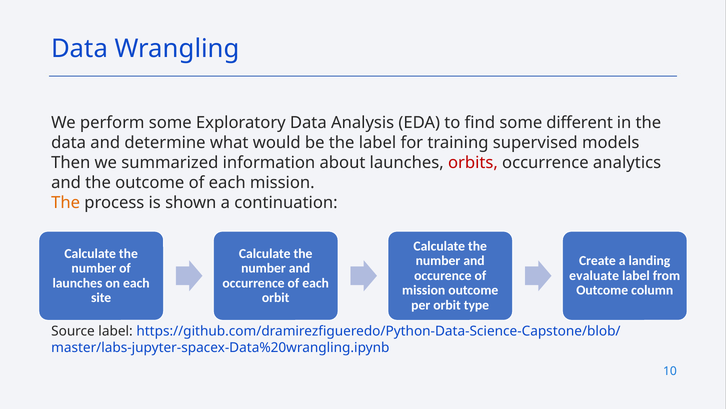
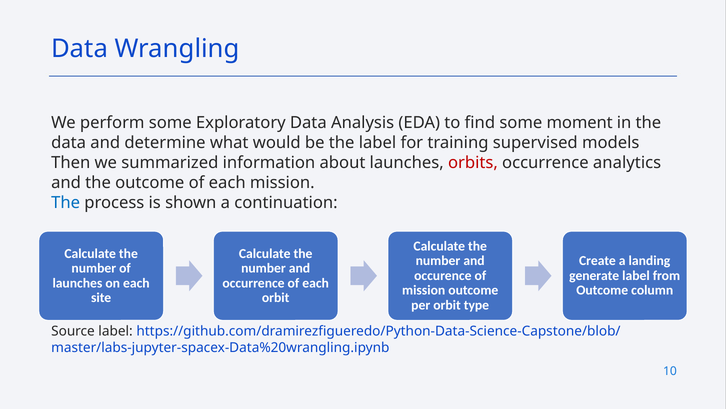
different: different -> moment
The at (66, 202) colour: orange -> blue
evaluate: evaluate -> generate
